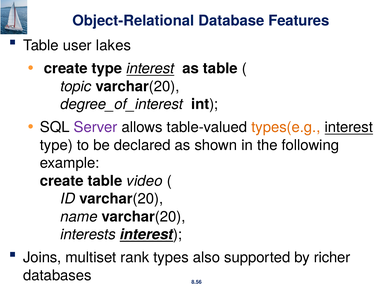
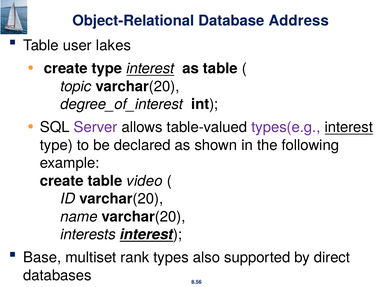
Features: Features -> Address
types(e.g colour: orange -> purple
Joins: Joins -> Base
richer: richer -> direct
